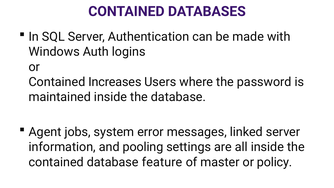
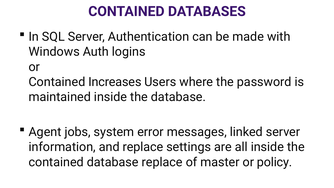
and pooling: pooling -> replace
database feature: feature -> replace
